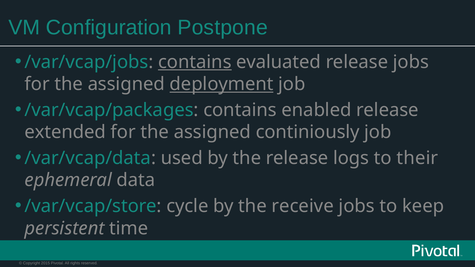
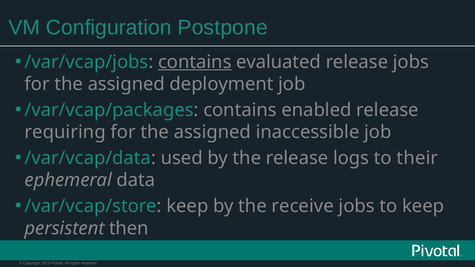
deployment underline: present -> none
extended: extended -> requiring
continiously: continiously -> inaccessible
/var/vcap/store cycle: cycle -> keep
time: time -> then
